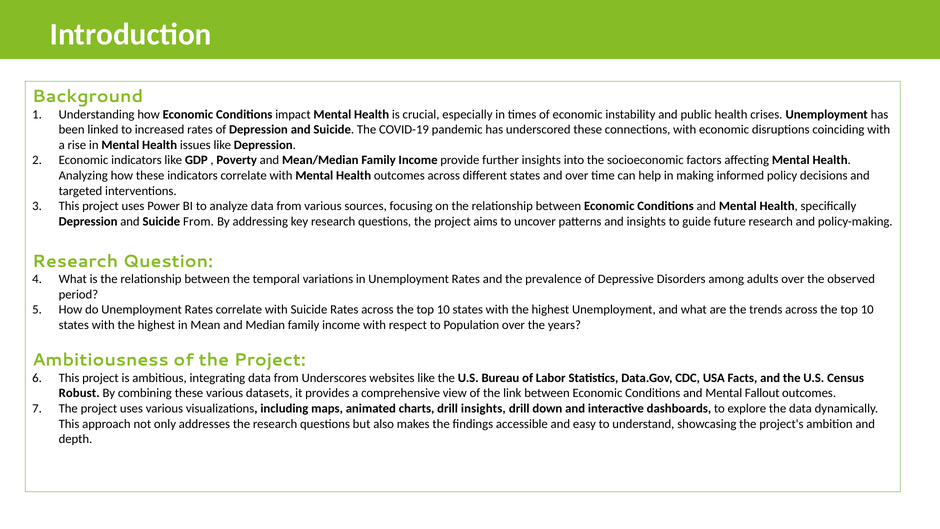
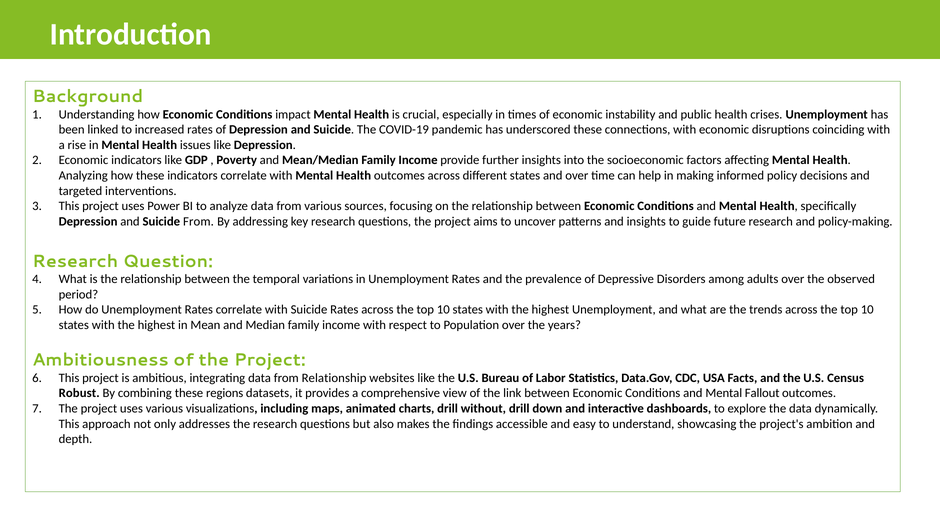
from Underscores: Underscores -> Relationship
these various: various -> regions
drill insights: insights -> without
